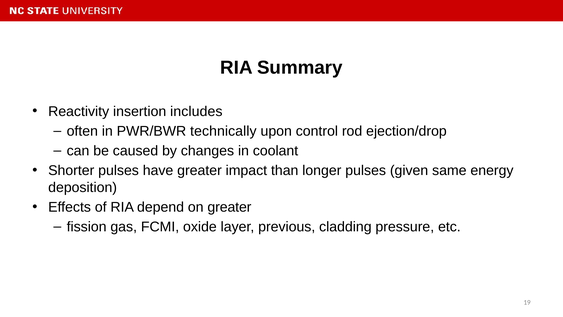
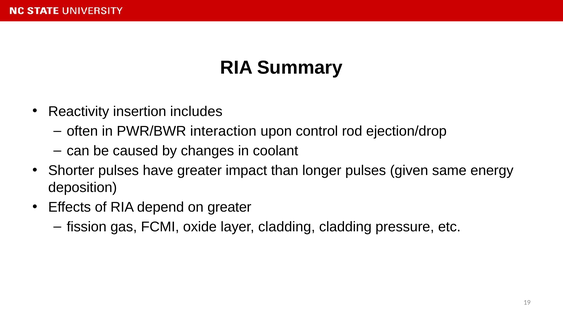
technically: technically -> interaction
layer previous: previous -> cladding
